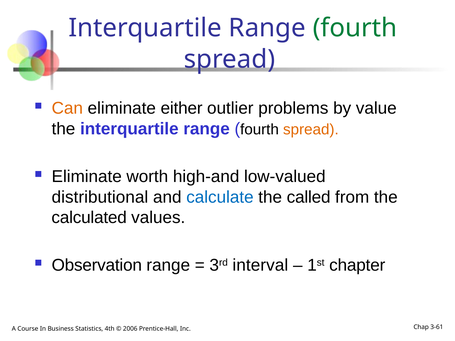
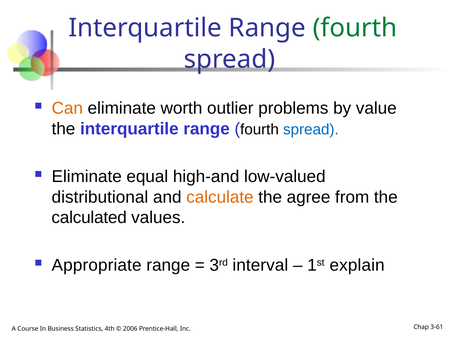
either: either -> worth
spread at (311, 129) colour: orange -> blue
worth: worth -> equal
calculate colour: blue -> orange
called: called -> agree
Observation: Observation -> Appropriate
chapter: chapter -> explain
